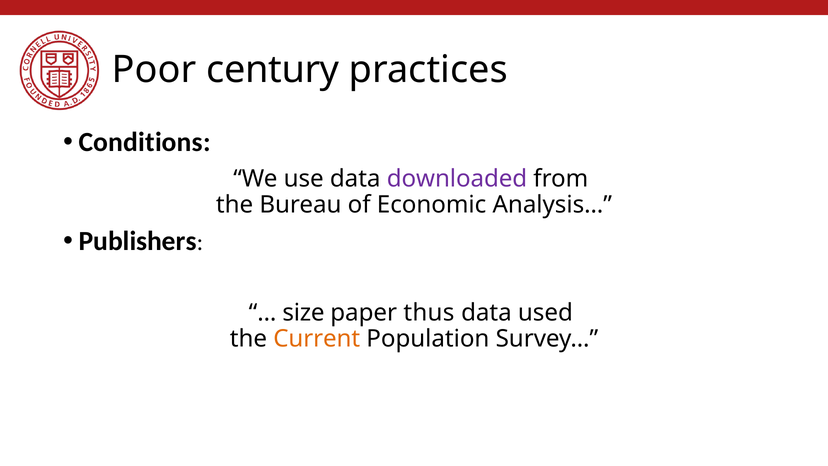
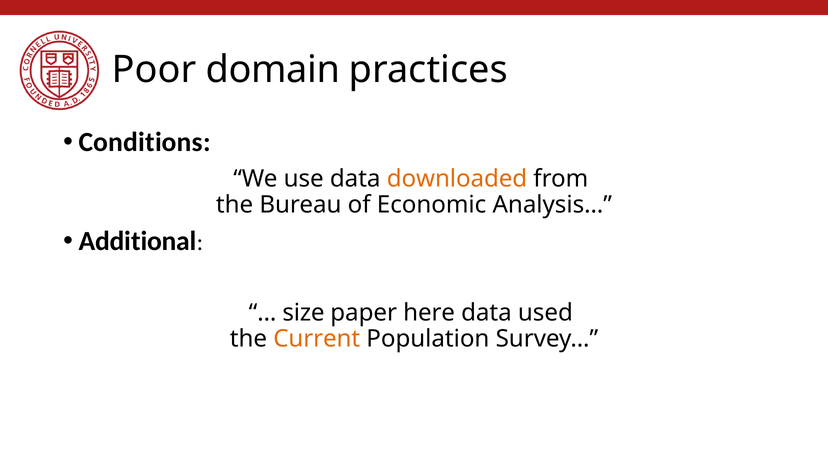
century: century -> domain
downloaded colour: purple -> orange
Publishers: Publishers -> Additional
thus: thus -> here
